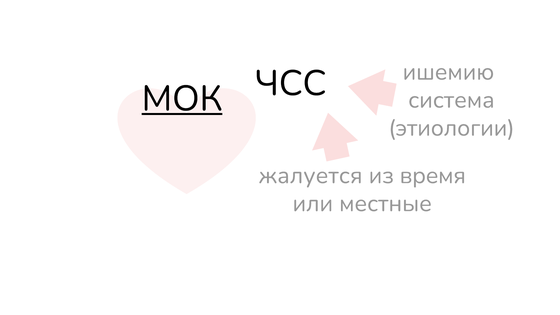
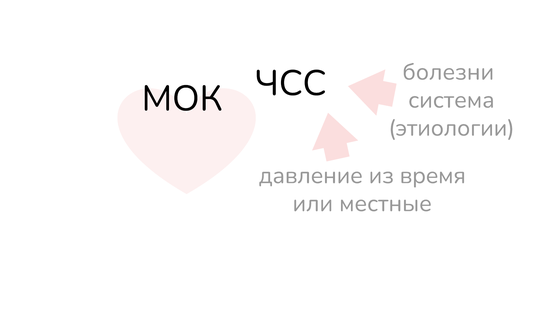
ишемию: ишемию -> болезни
МОК underline: present -> none
жалуется: жалуется -> давление
